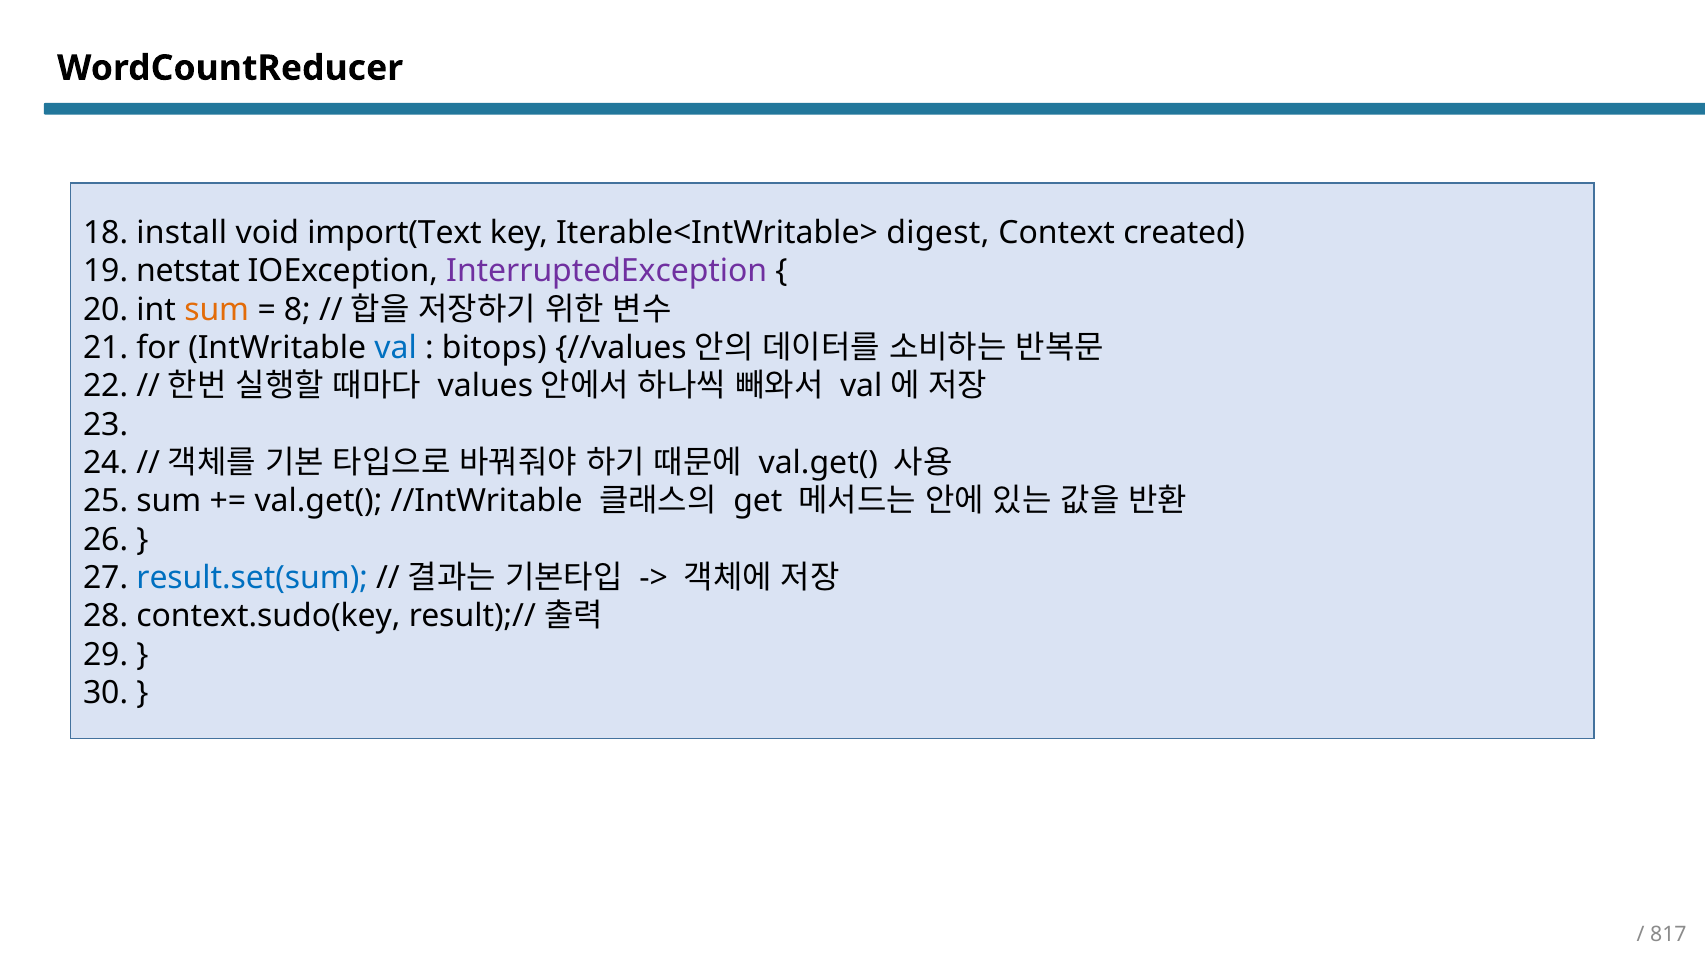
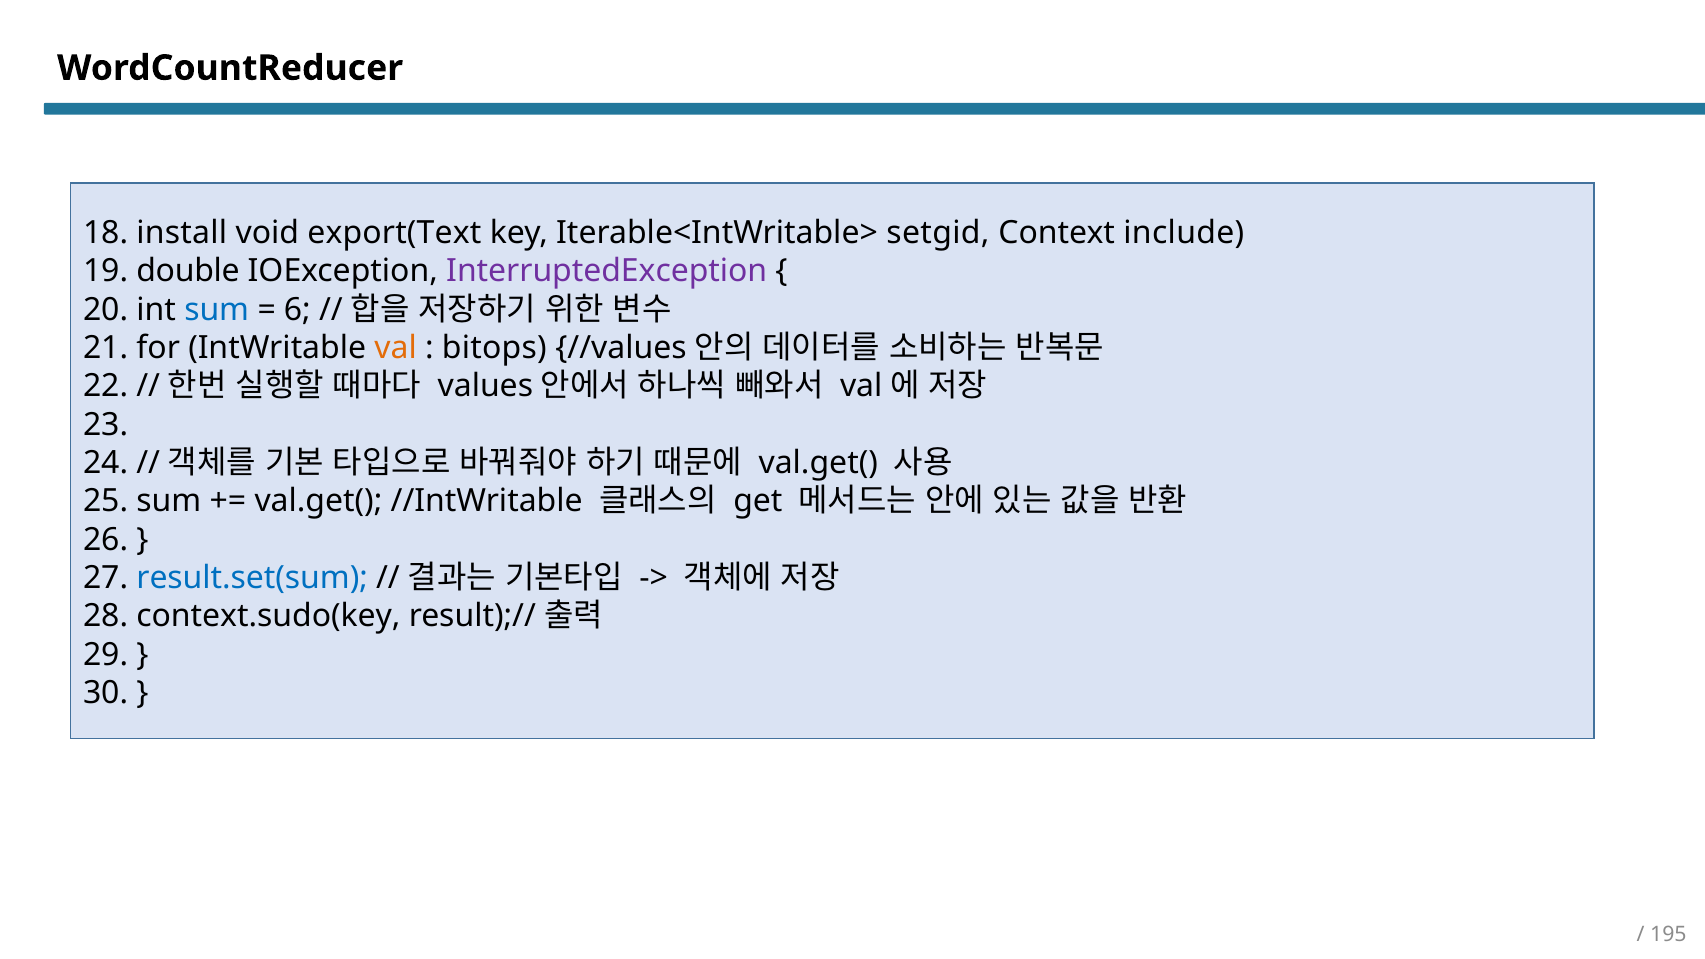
import(Text: import(Text -> export(Text
digest: digest -> setgid
created: created -> include
netstat: netstat -> double
sum at (217, 310) colour: orange -> blue
8: 8 -> 6
val colour: blue -> orange
817: 817 -> 195
